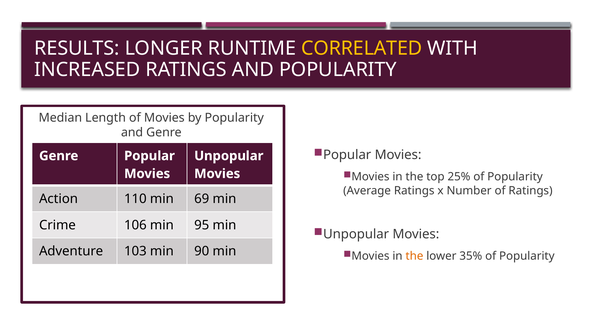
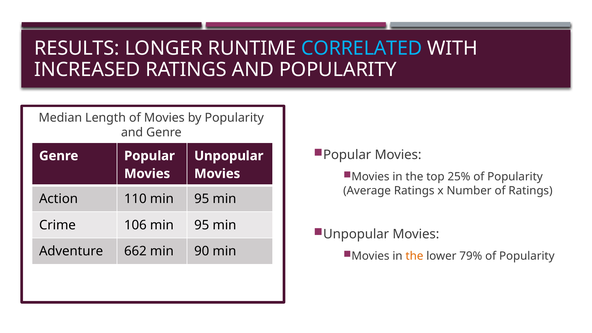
CORRELATED colour: yellow -> light blue
110 min 69: 69 -> 95
103: 103 -> 662
35%: 35% -> 79%
